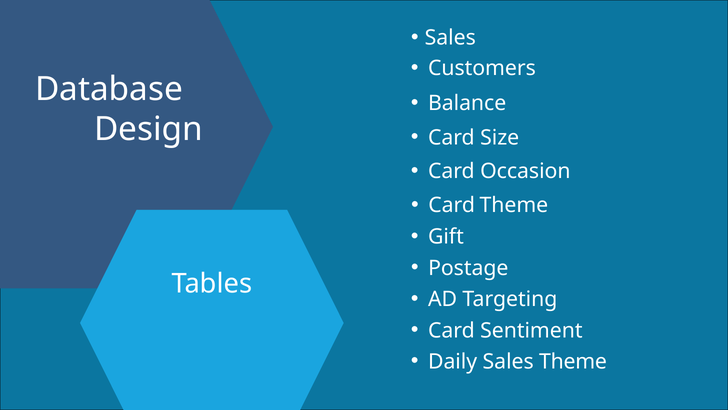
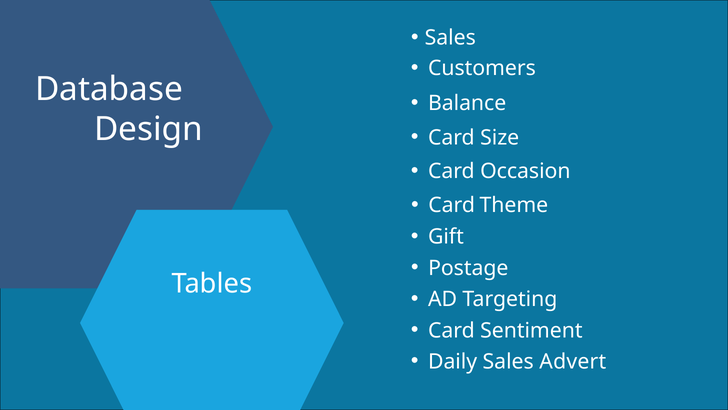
Sales Theme: Theme -> Advert
